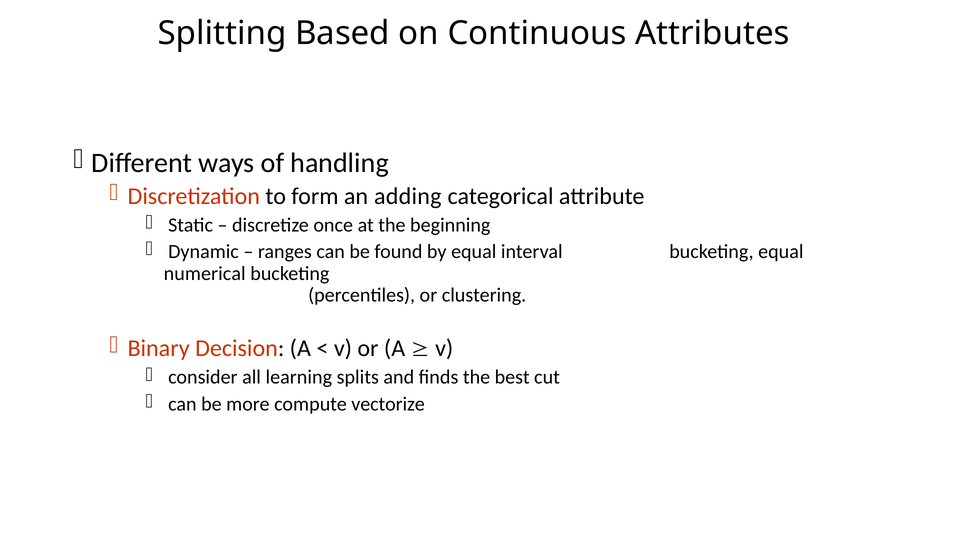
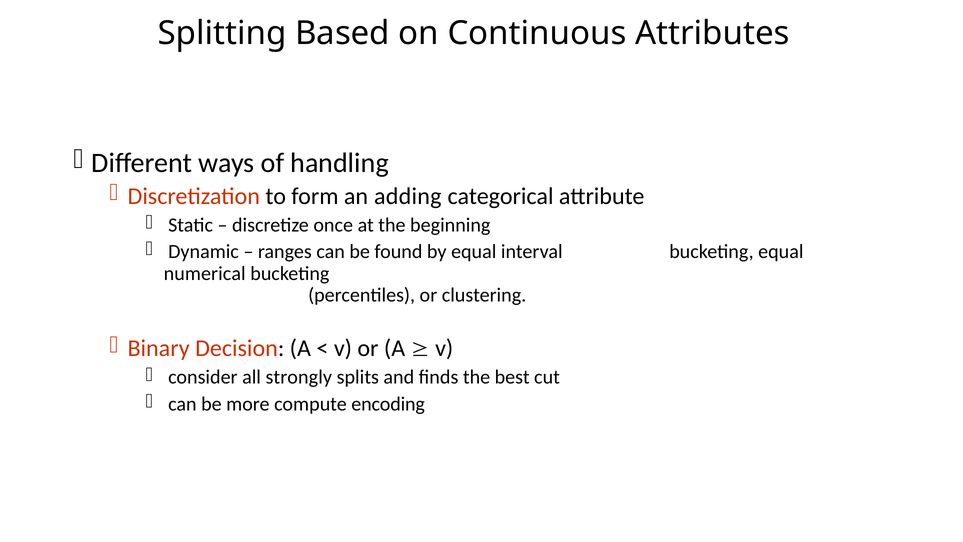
learning: learning -> strongly
vectorize: vectorize -> encoding
